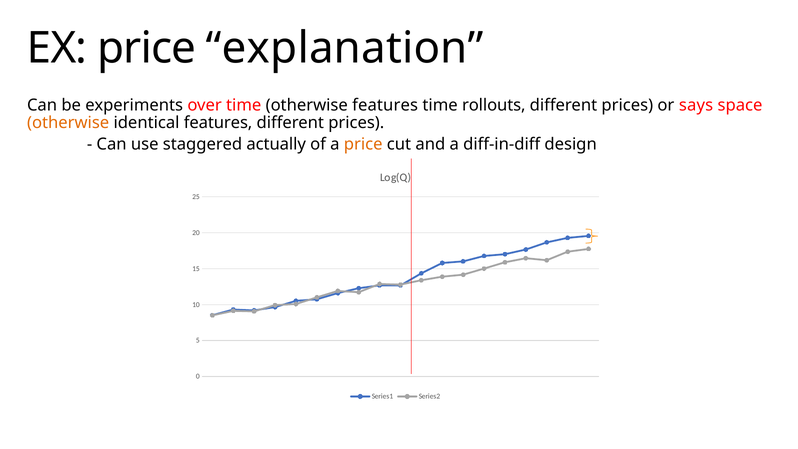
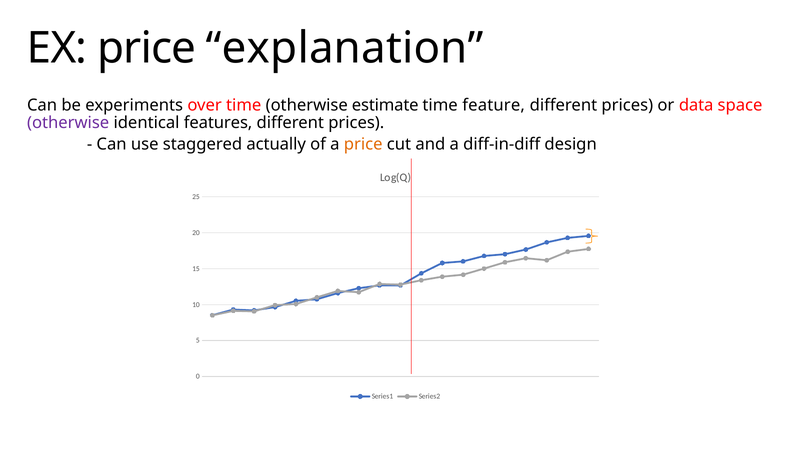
otherwise features: features -> estimate
rollouts: rollouts -> feature
says: says -> data
otherwise at (68, 123) colour: orange -> purple
